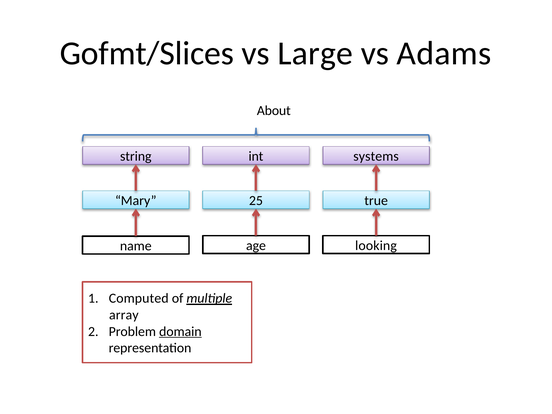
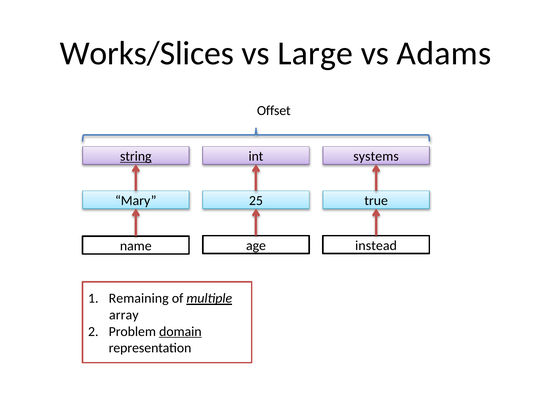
Gofmt/Slices: Gofmt/Slices -> Works/Slices
About: About -> Offset
string underline: none -> present
looking: looking -> instead
Computed: Computed -> Remaining
